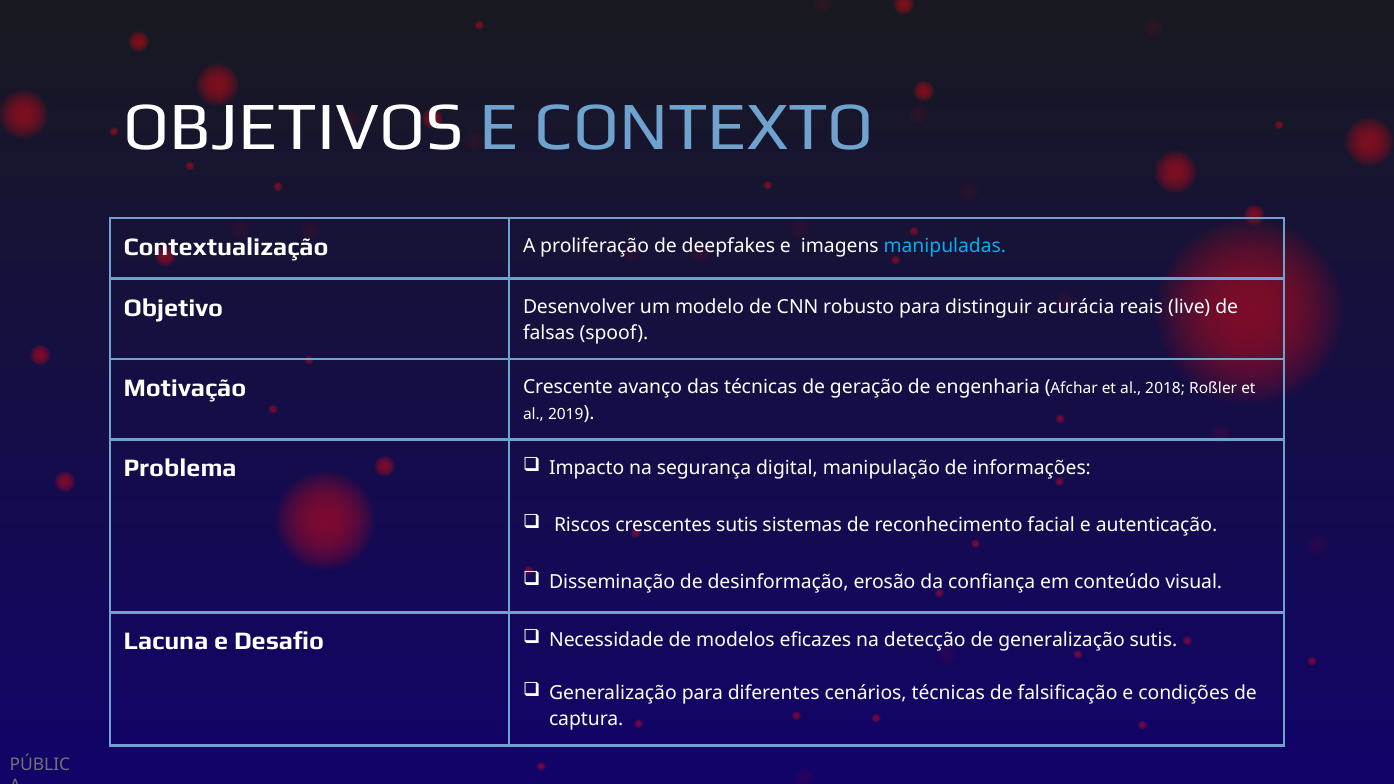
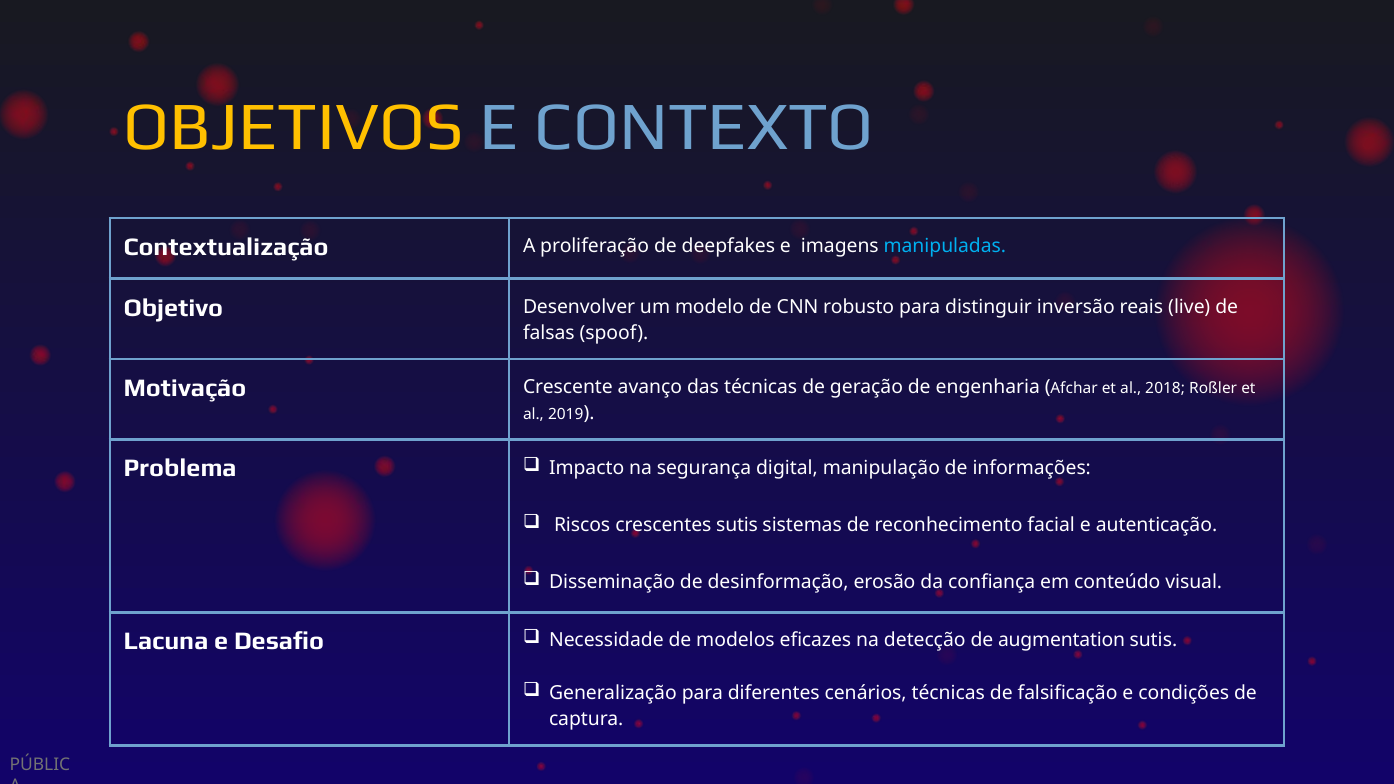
OBJETIVOS colour: white -> yellow
acurácia: acurácia -> inversão
de generalização: generalização -> augmentation
